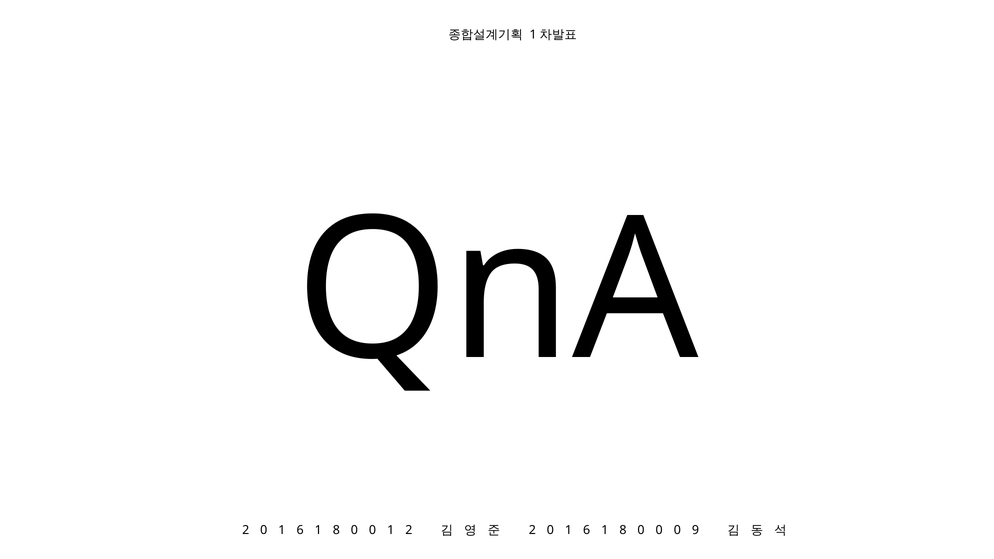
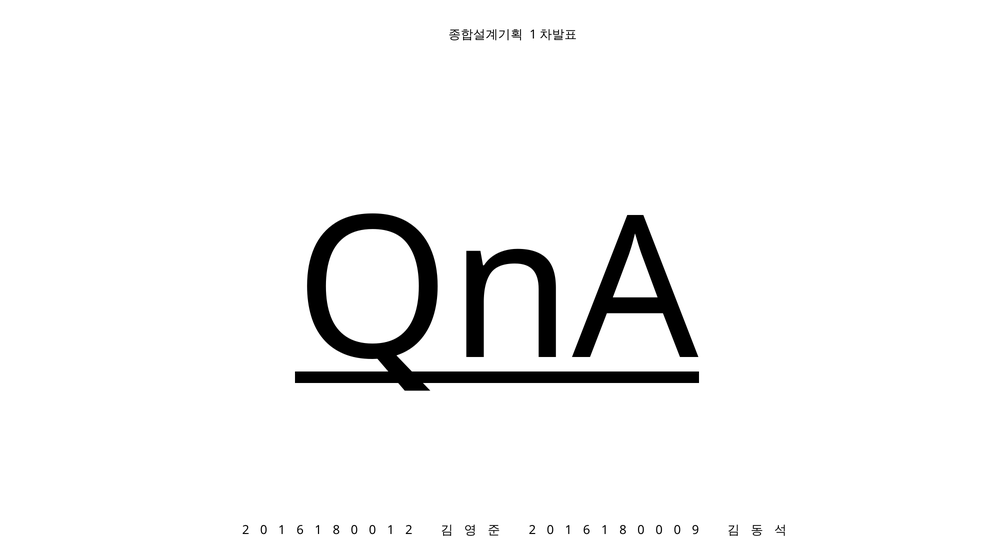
QnA underline: none -> present
